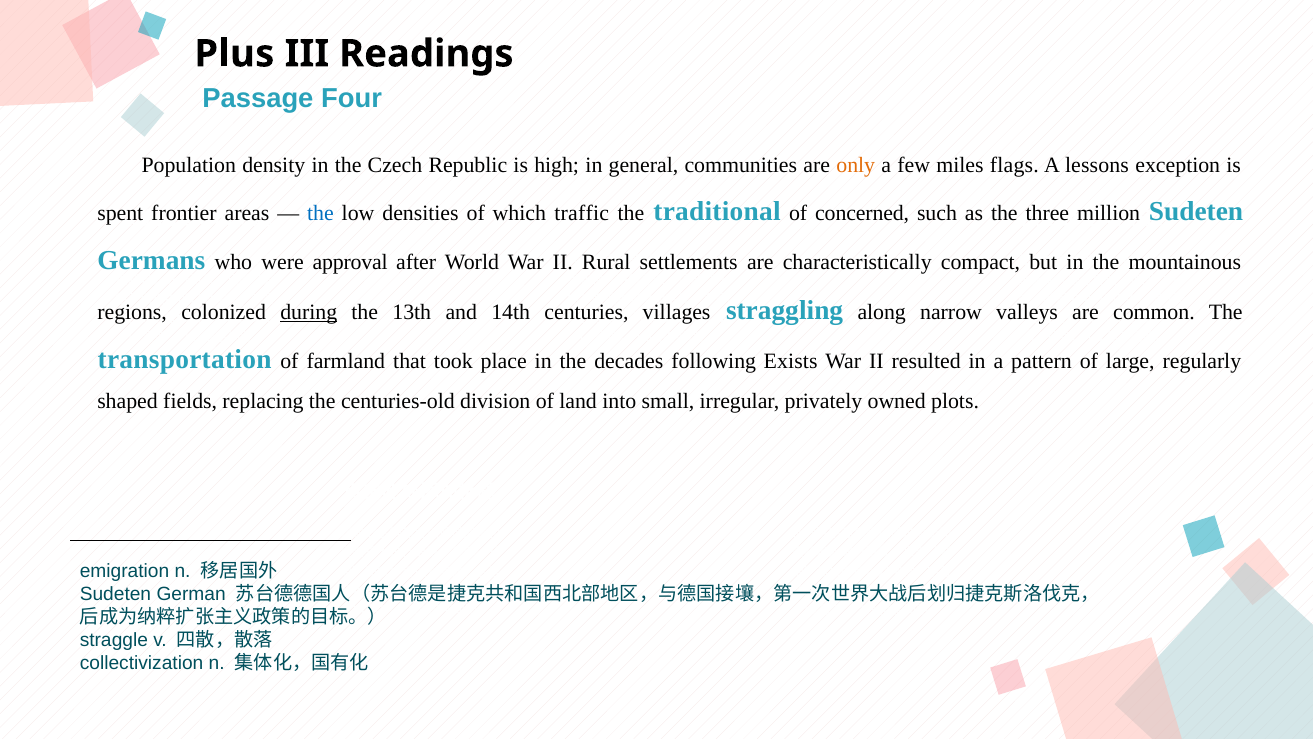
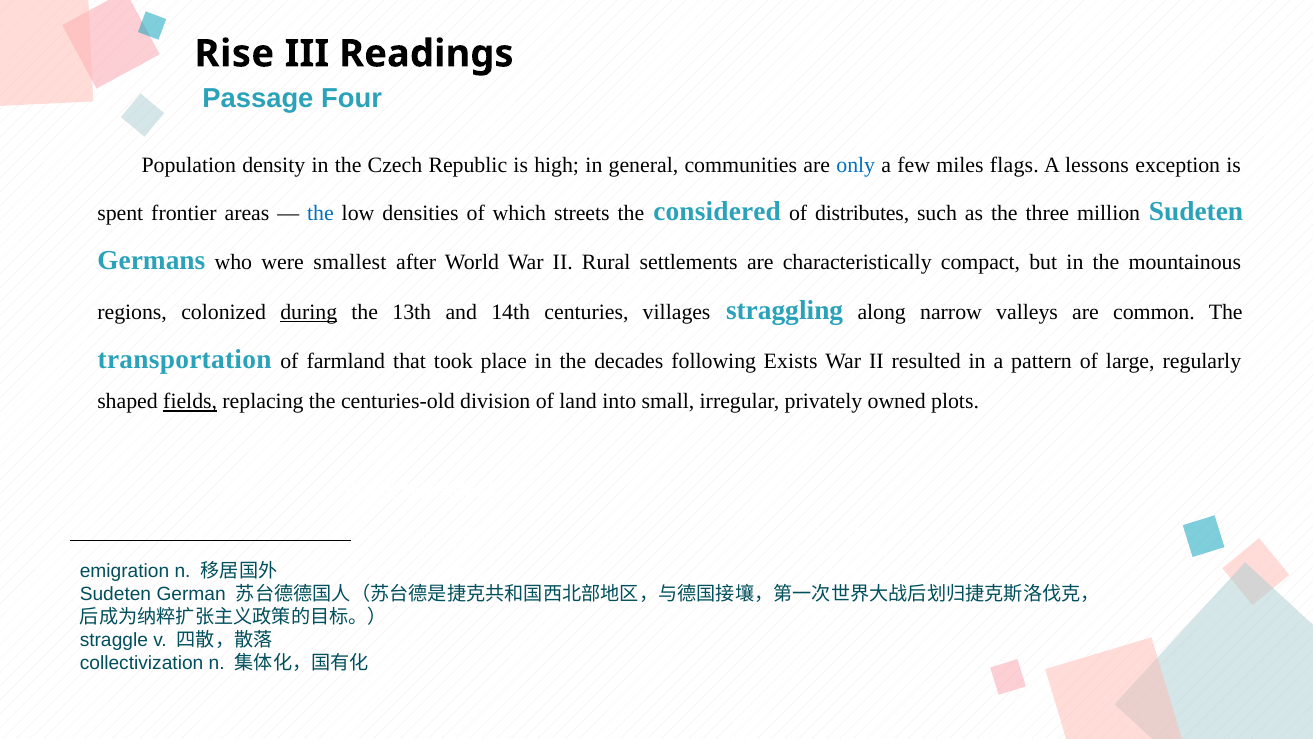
Plus: Plus -> Rise
only colour: orange -> blue
traffic: traffic -> streets
traditional: traditional -> considered
concerned: concerned -> distributes
approval: approval -> smallest
fields underline: none -> present
